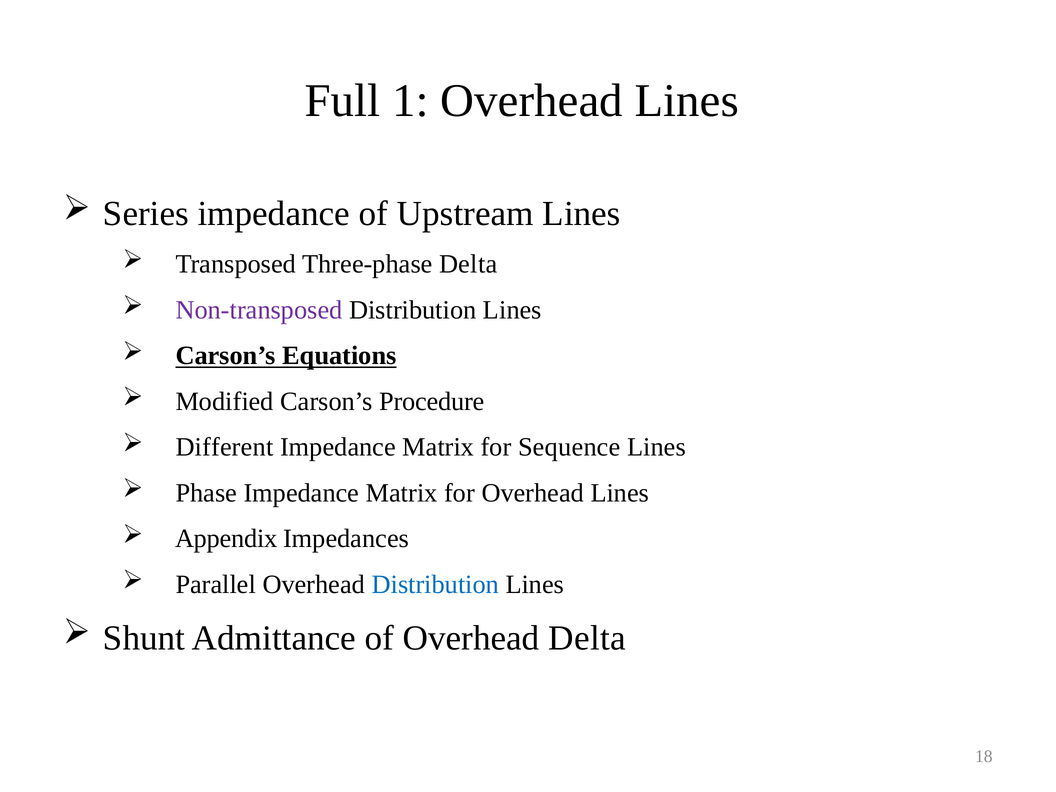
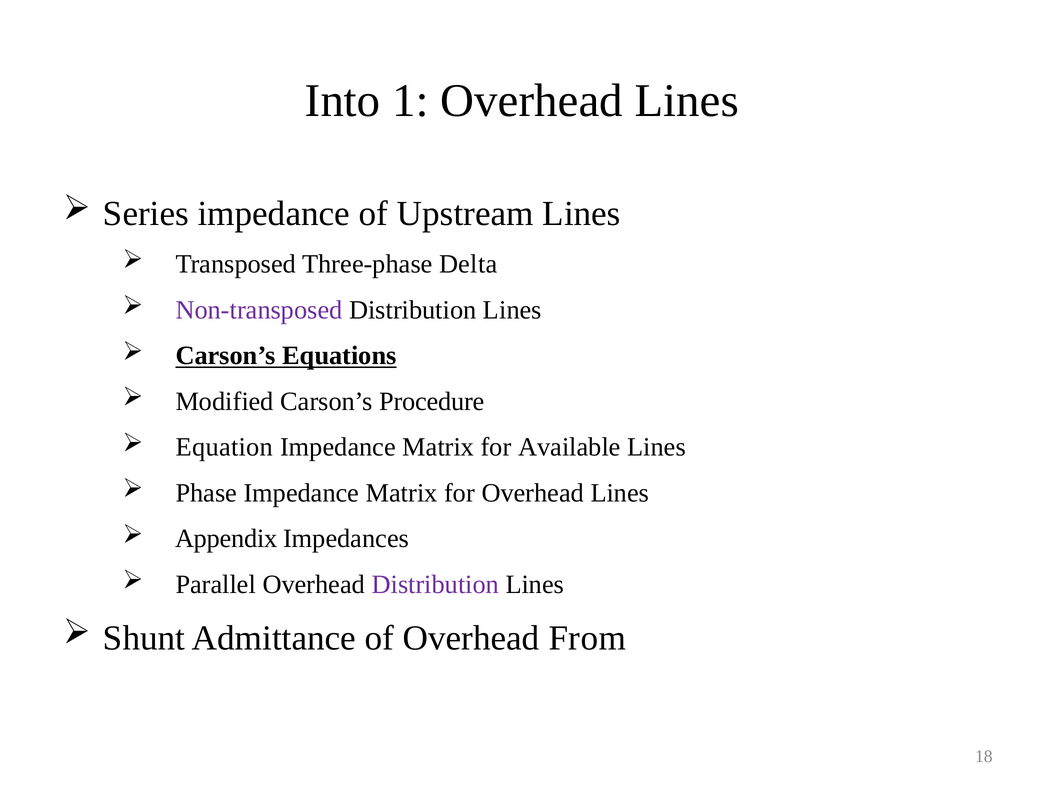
Full: Full -> Into
Different: Different -> Equation
Sequence: Sequence -> Available
Distribution at (435, 585) colour: blue -> purple
Overhead Delta: Delta -> From
